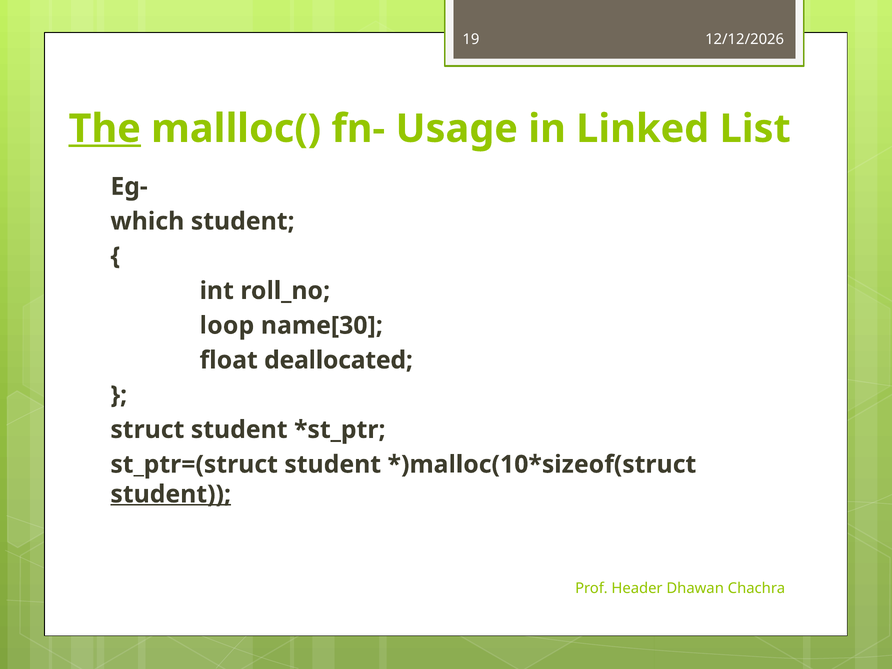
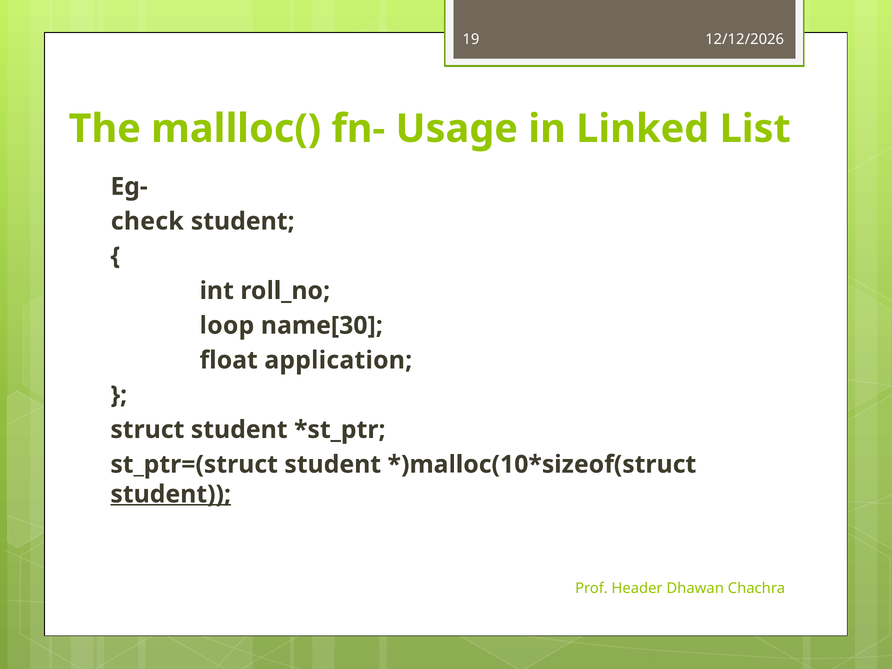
The underline: present -> none
which: which -> check
deallocated: deallocated -> application
